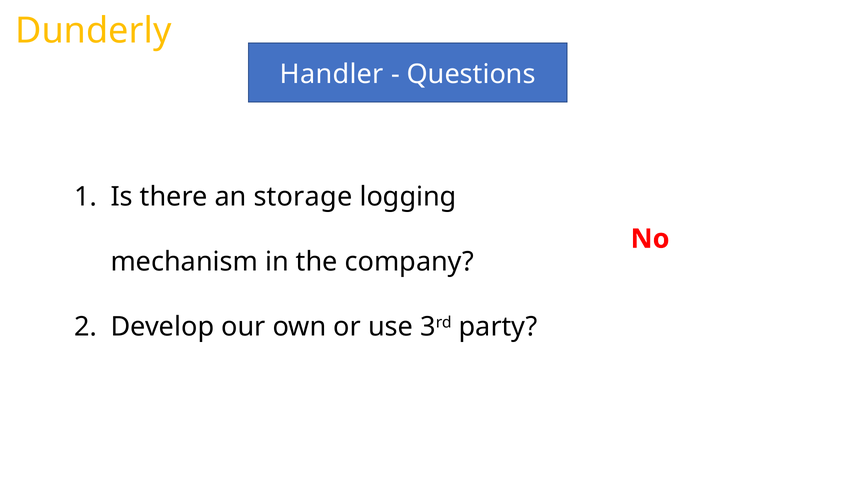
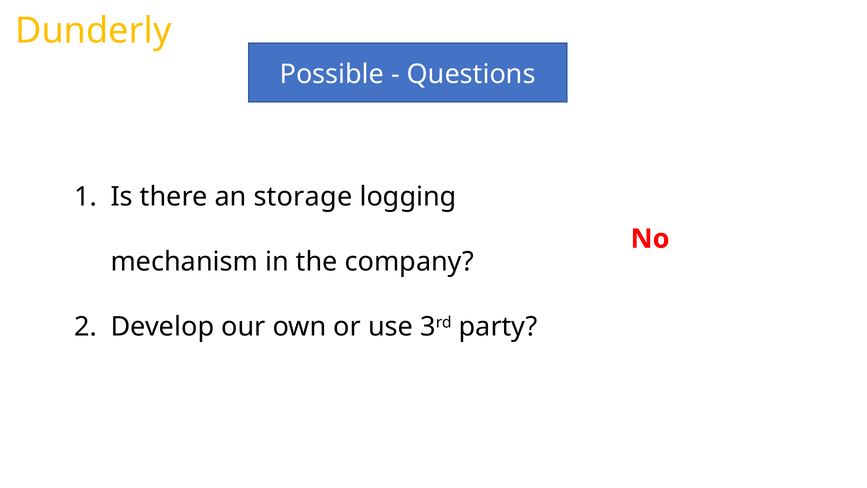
Handler: Handler -> Possible
